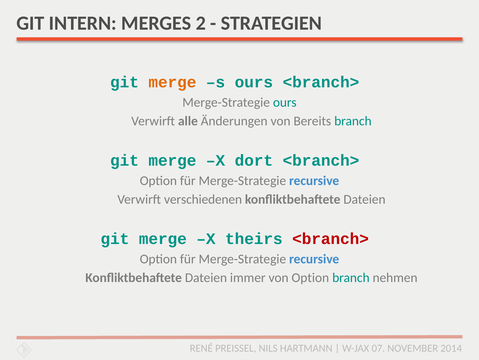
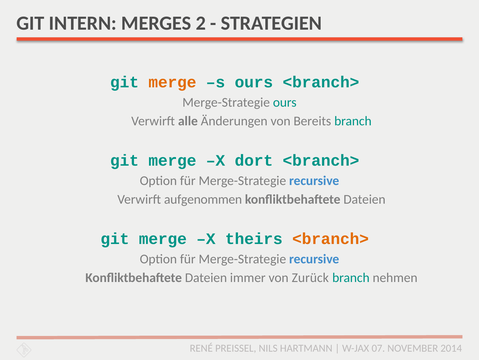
verschiedenen: verschiedenen -> aufgenommen
<branch> at (331, 239) colour: red -> orange
von Option: Option -> Zurück
